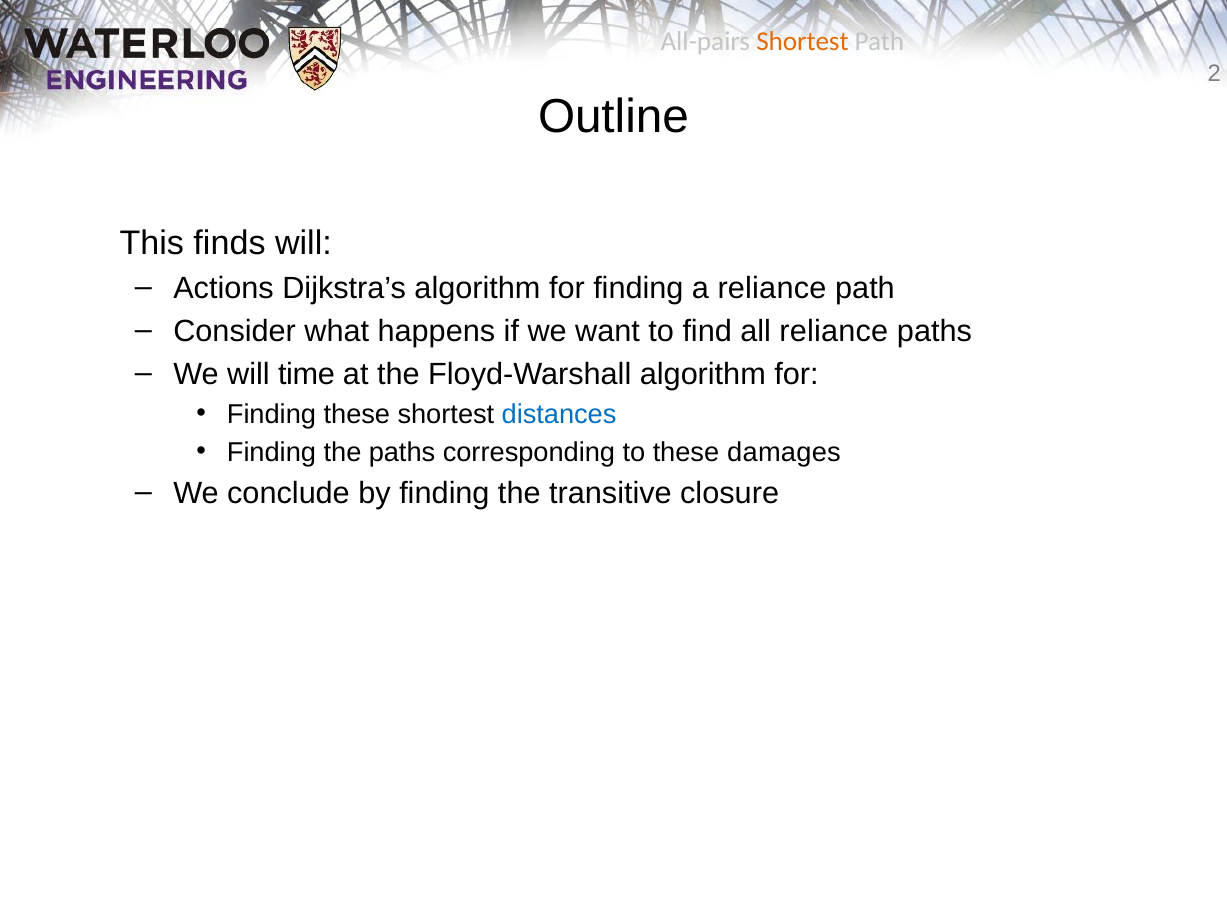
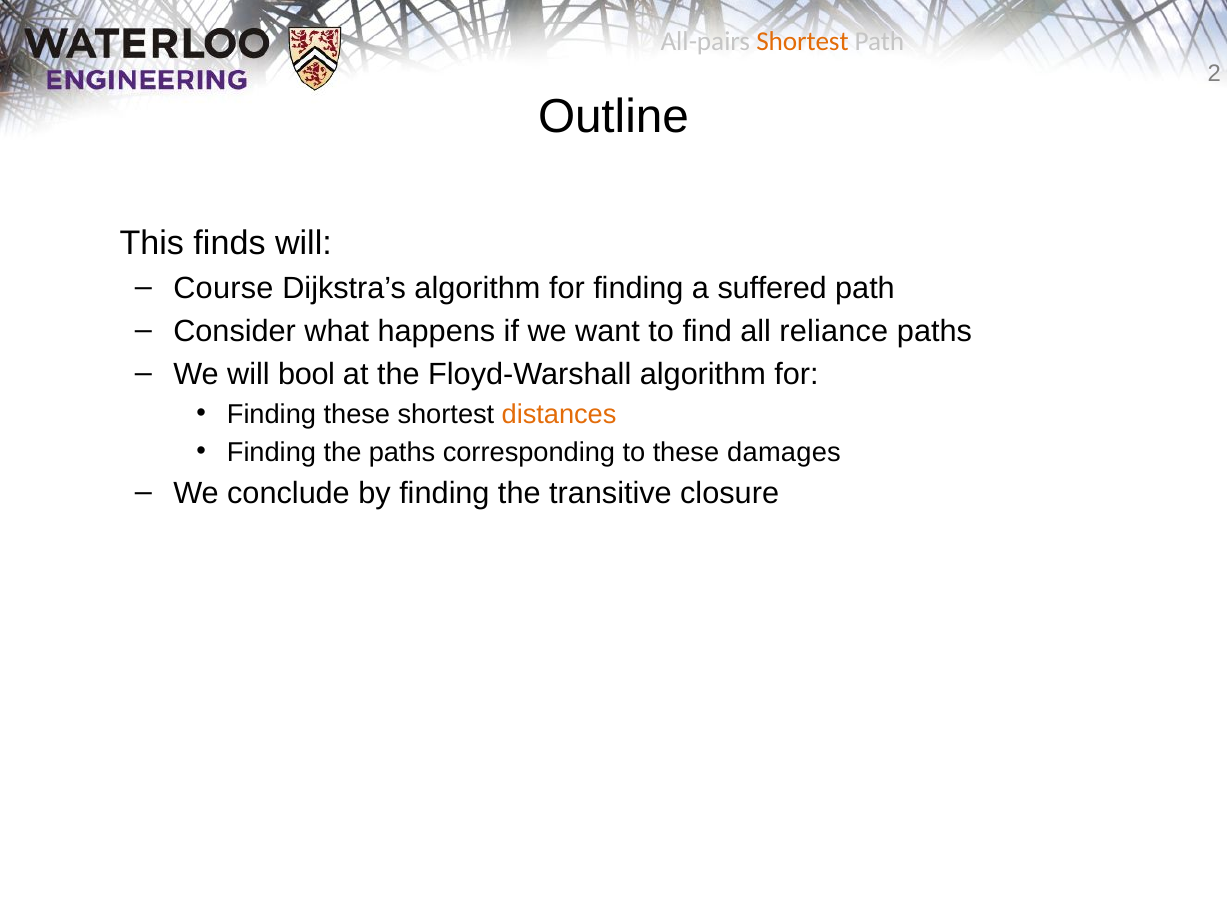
Actions: Actions -> Course
a reliance: reliance -> suffered
time: time -> bool
distances colour: blue -> orange
